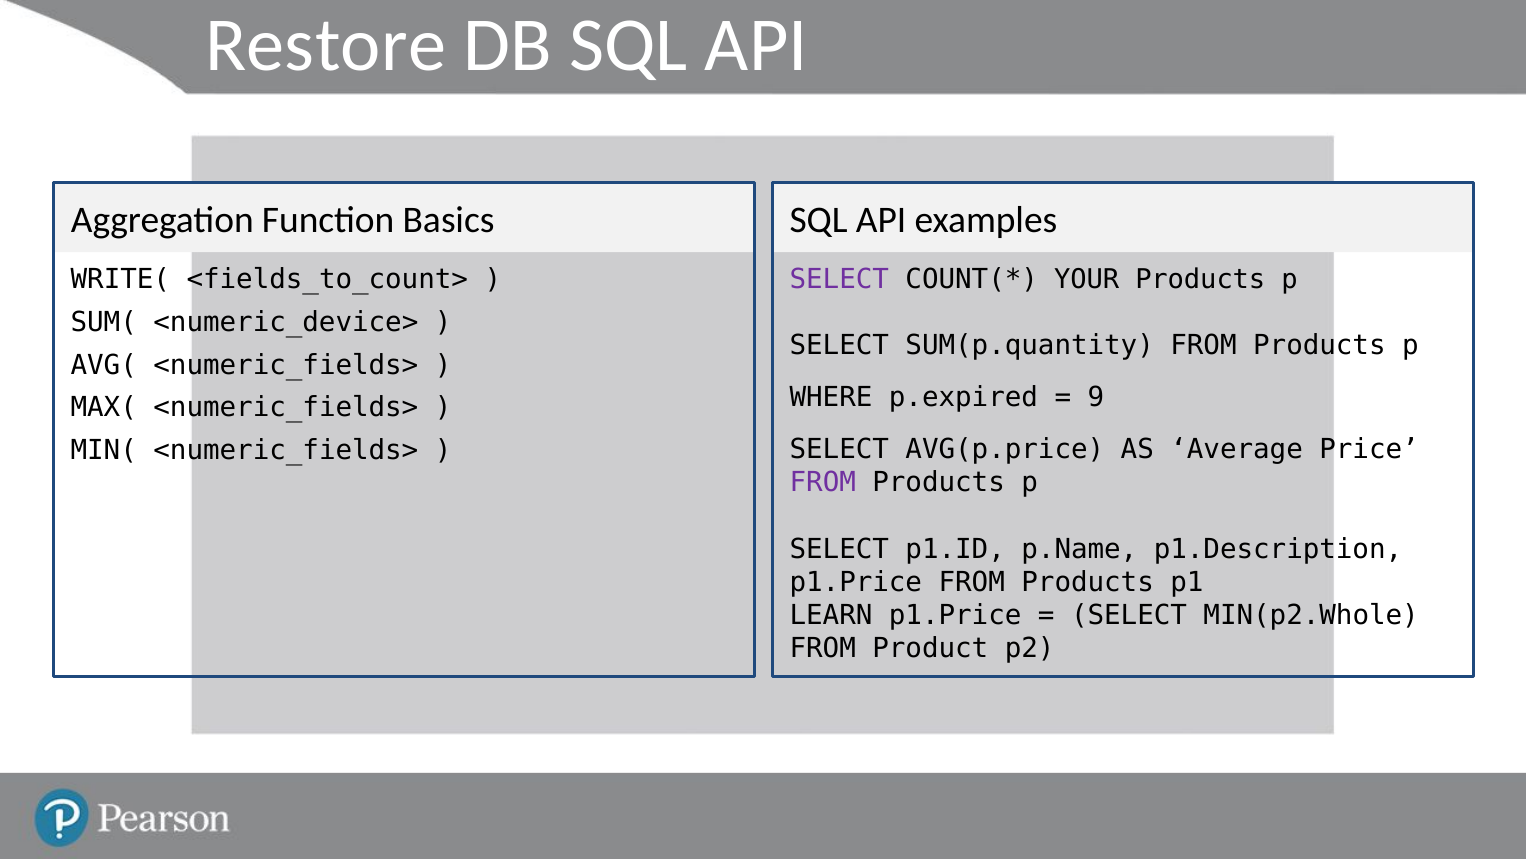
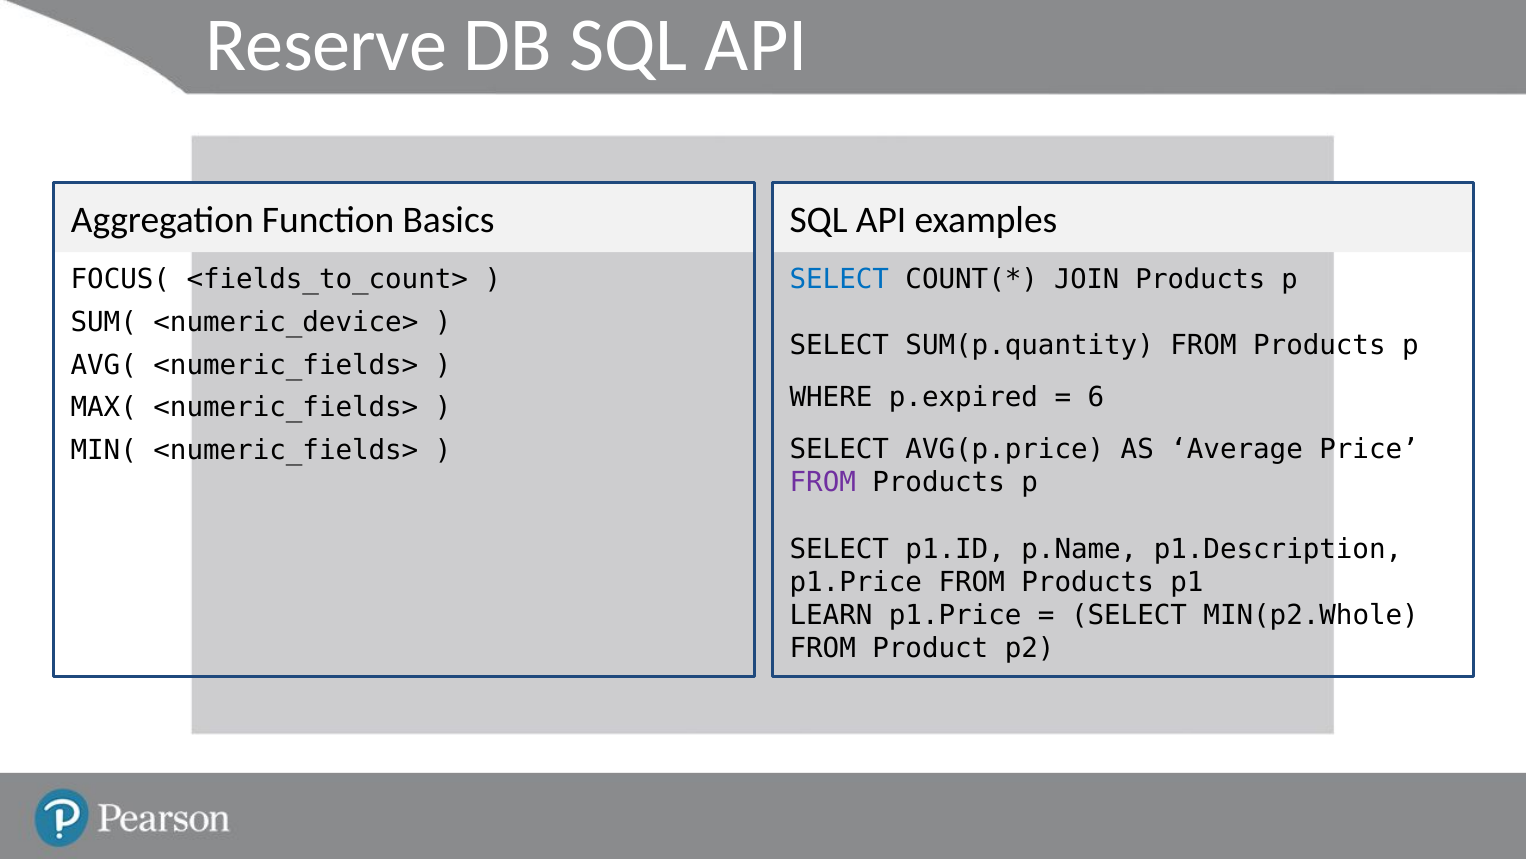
Restore: Restore -> Reserve
WRITE(: WRITE( -> FOCUS(
SELECT at (839, 279) colour: purple -> blue
YOUR: YOUR -> JOIN
9: 9 -> 6
